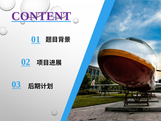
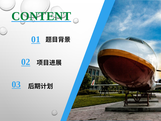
CONTENT colour: purple -> green
